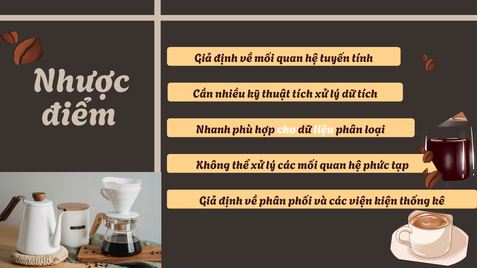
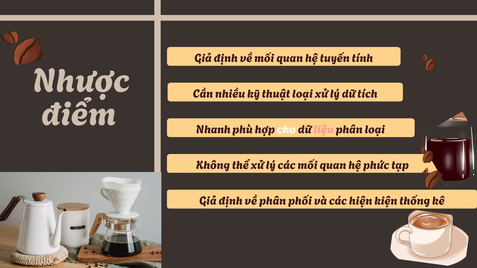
thuật tích: tích -> loại
liệu colour: white -> pink
viện: viện -> hiện
